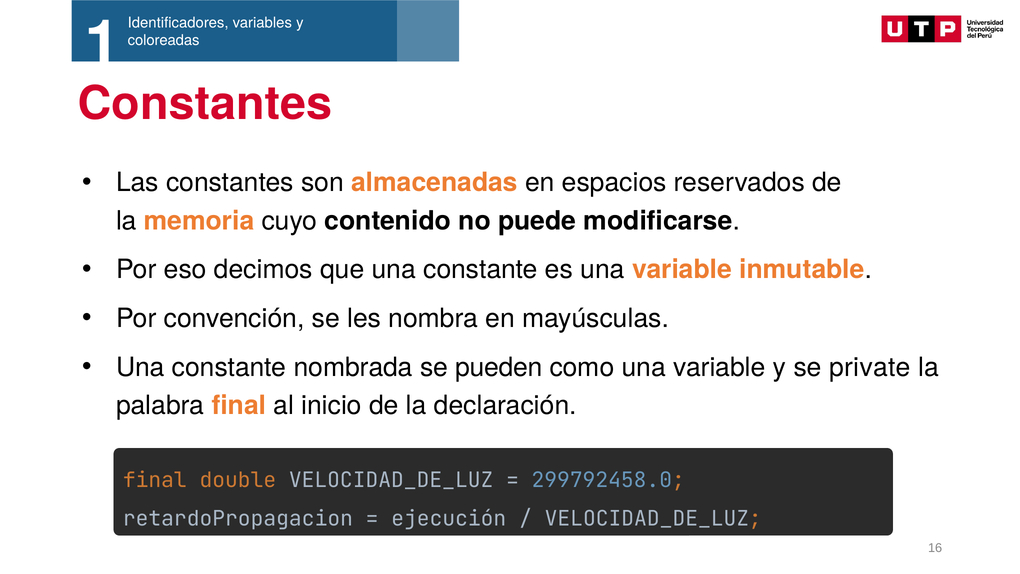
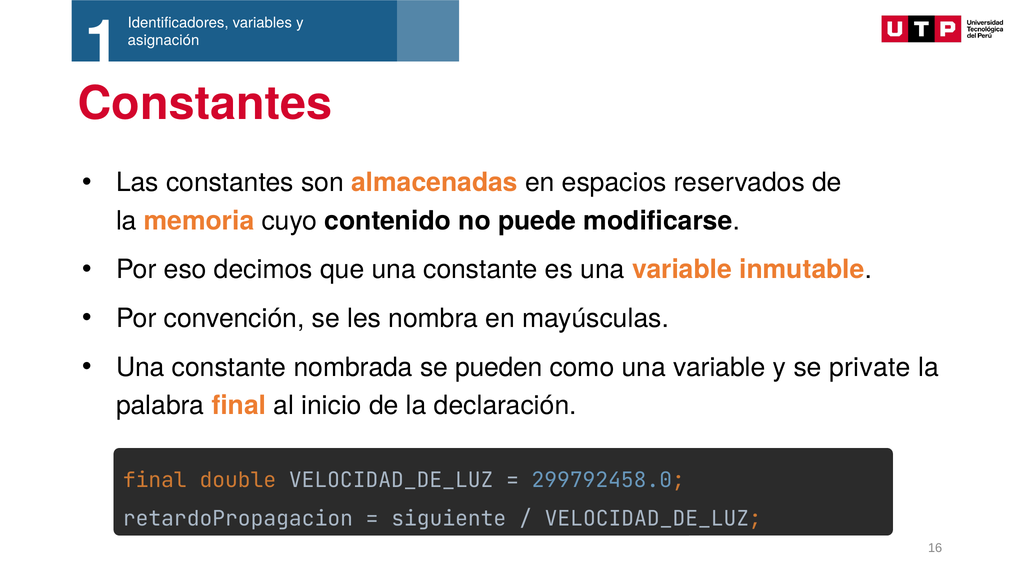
coloreadas: coloreadas -> asignación
ejecución: ejecución -> siguiente
